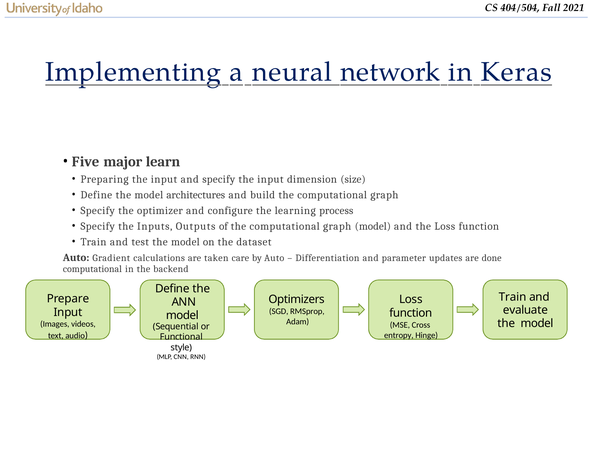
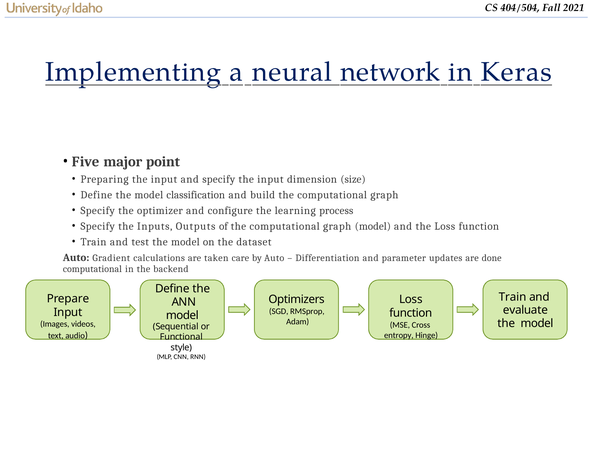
learn: learn -> point
architectures: architectures -> classification
